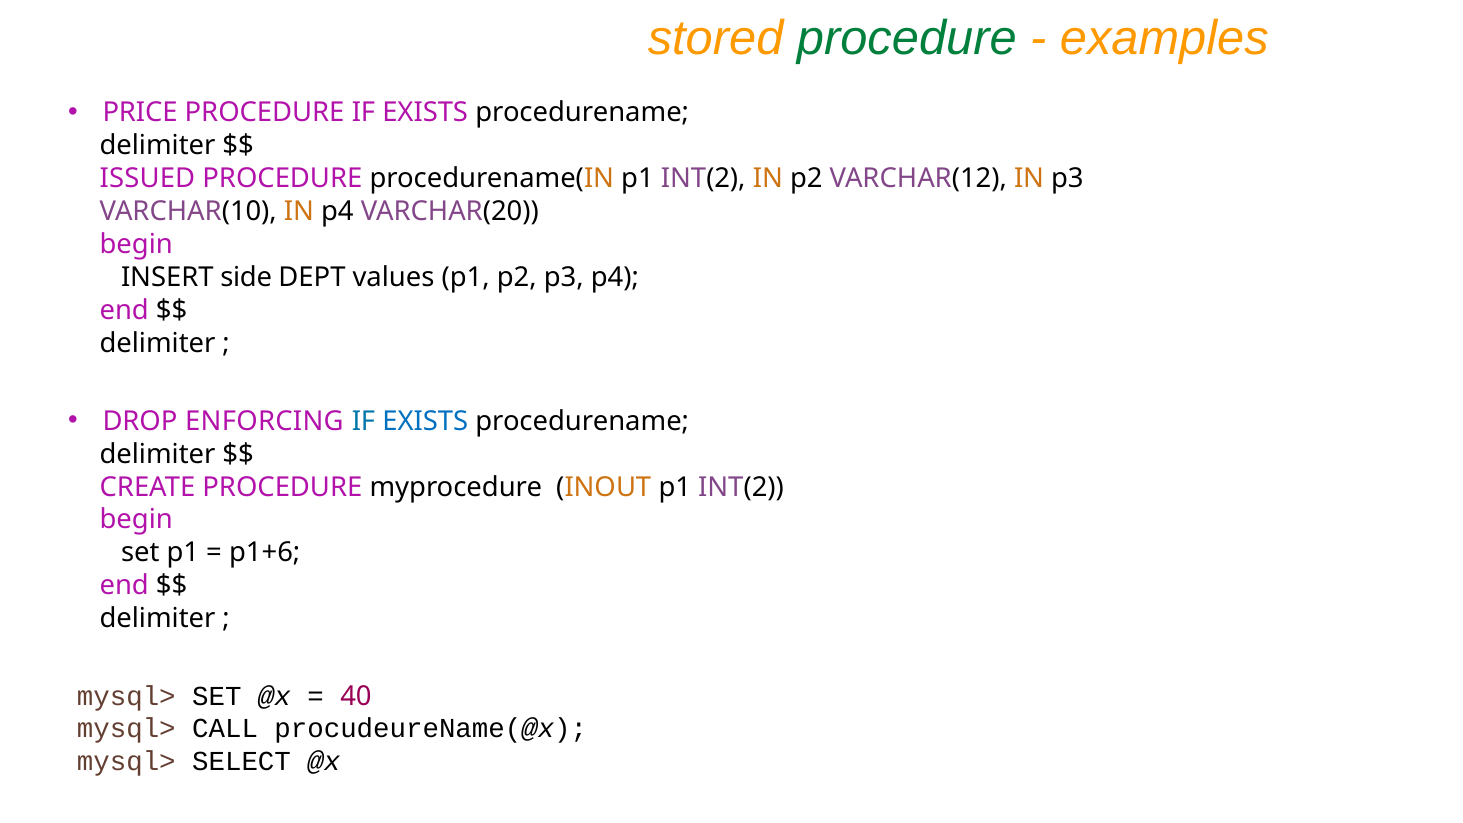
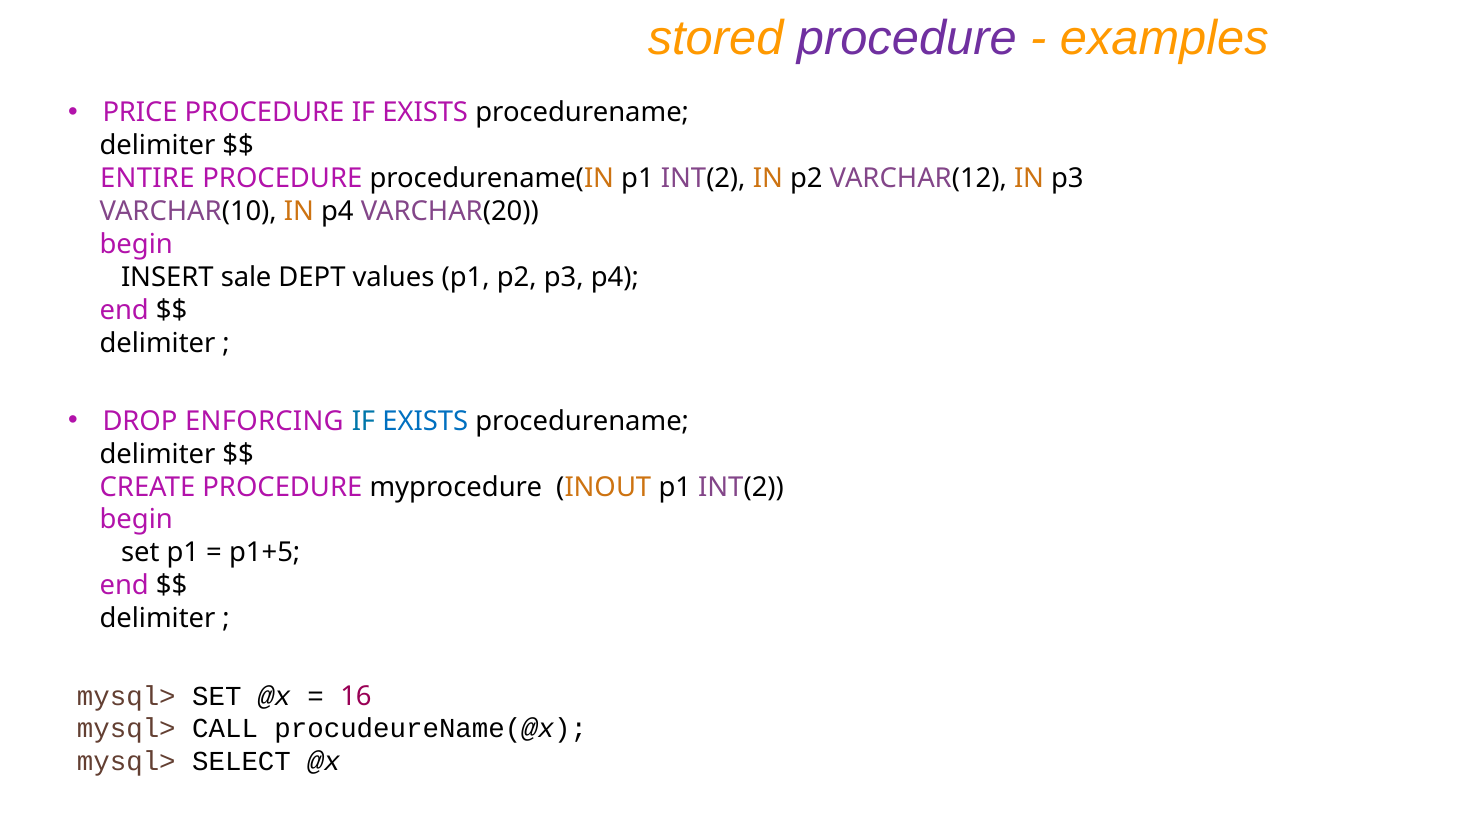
procedure at (907, 38) colour: green -> purple
ISSUED: ISSUED -> ENTIRE
side: side -> sale
p1+6: p1+6 -> p1+5
40: 40 -> 16
